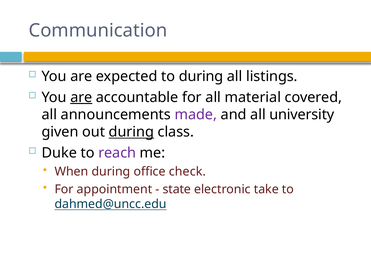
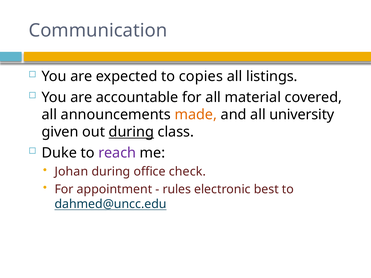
to during: during -> copies
are at (81, 97) underline: present -> none
made colour: purple -> orange
When: When -> Johan
state: state -> rules
take: take -> best
